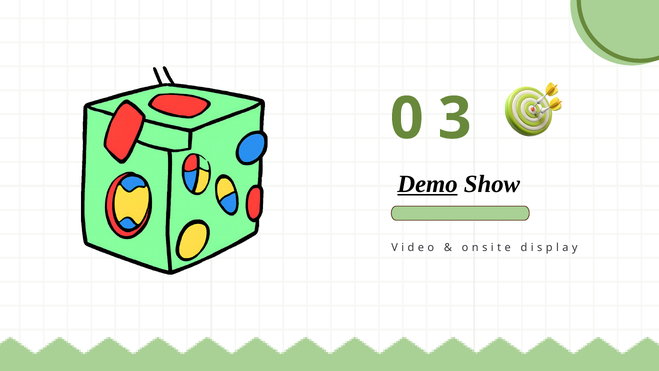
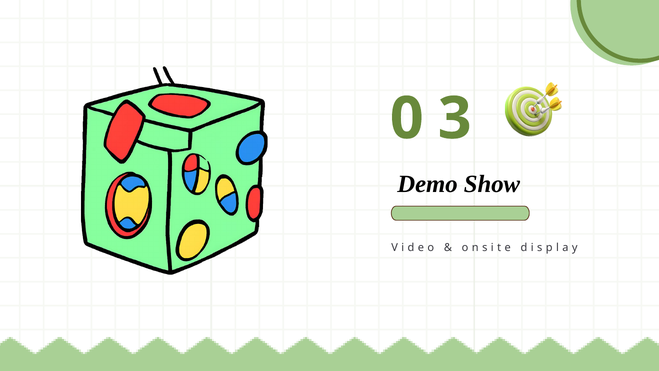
Demo underline: present -> none
